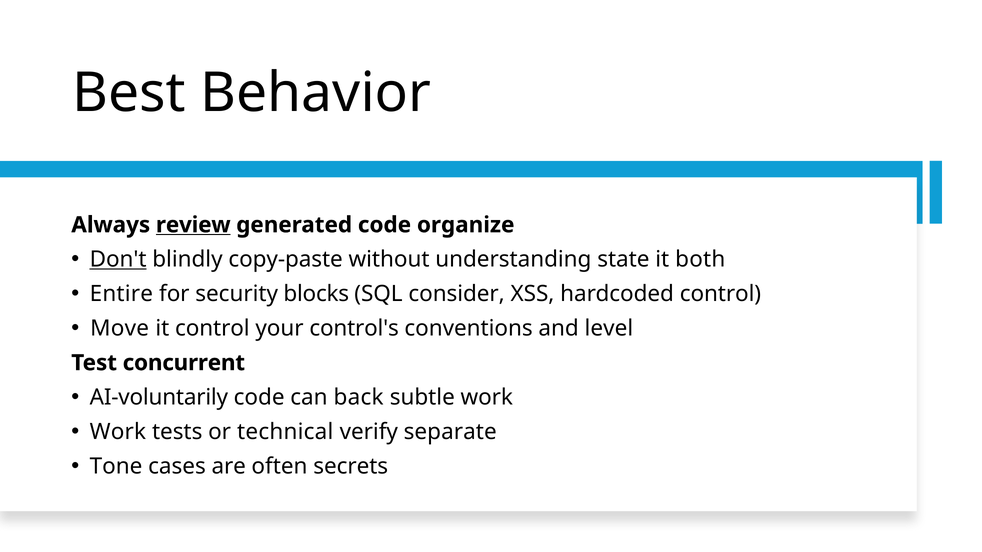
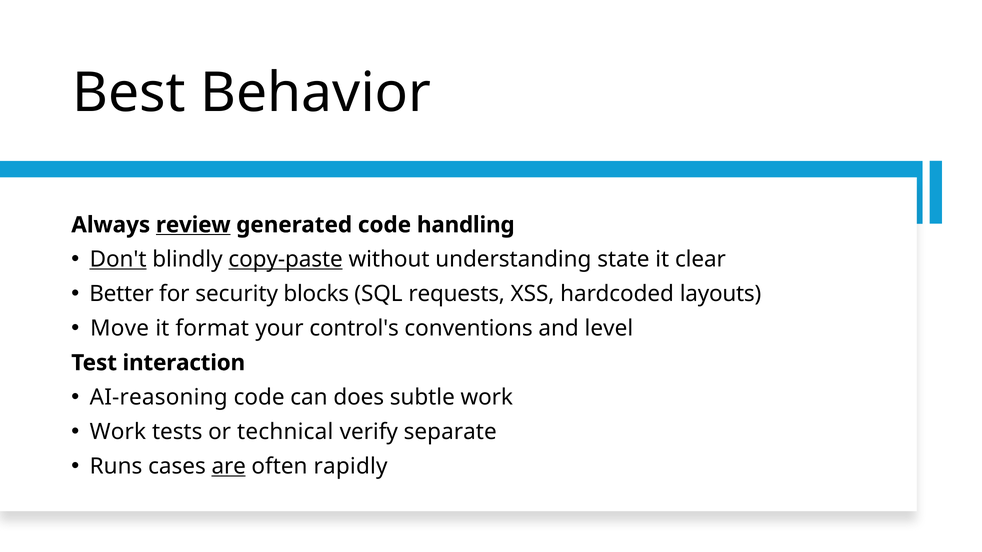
organize: organize -> handling
copy-paste underline: none -> present
both: both -> clear
Entire: Entire -> Better
consider: consider -> requests
hardcoded control: control -> layouts
it control: control -> format
concurrent: concurrent -> interaction
AI-voluntarily: AI-voluntarily -> AI-reasoning
back: back -> does
Tone: Tone -> Runs
are underline: none -> present
secrets: secrets -> rapidly
